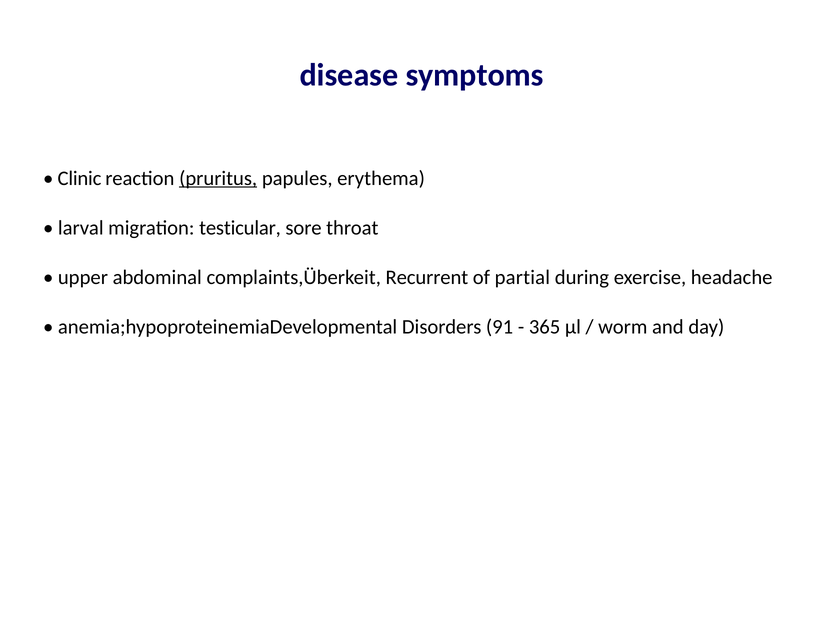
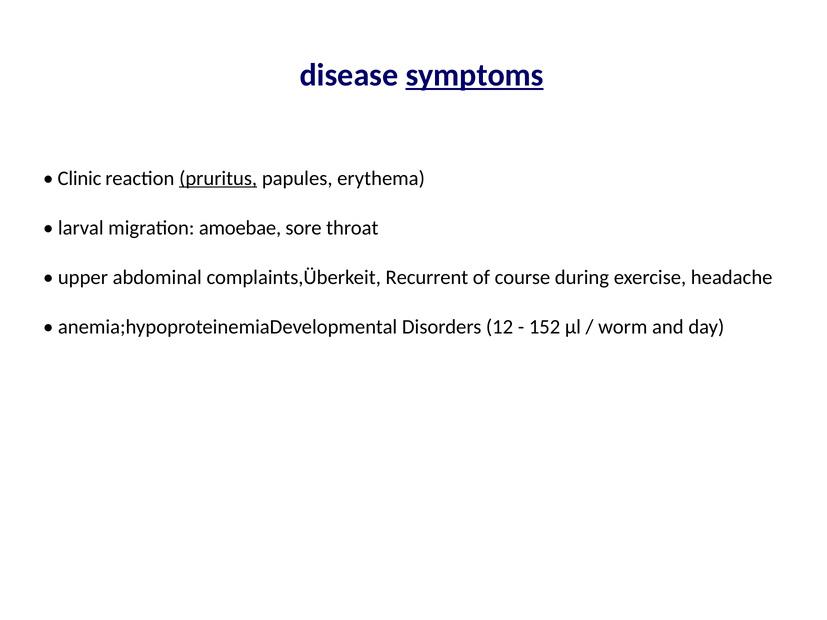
symptoms underline: none -> present
testicular: testicular -> amoebae
partial: partial -> course
91: 91 -> 12
365: 365 -> 152
